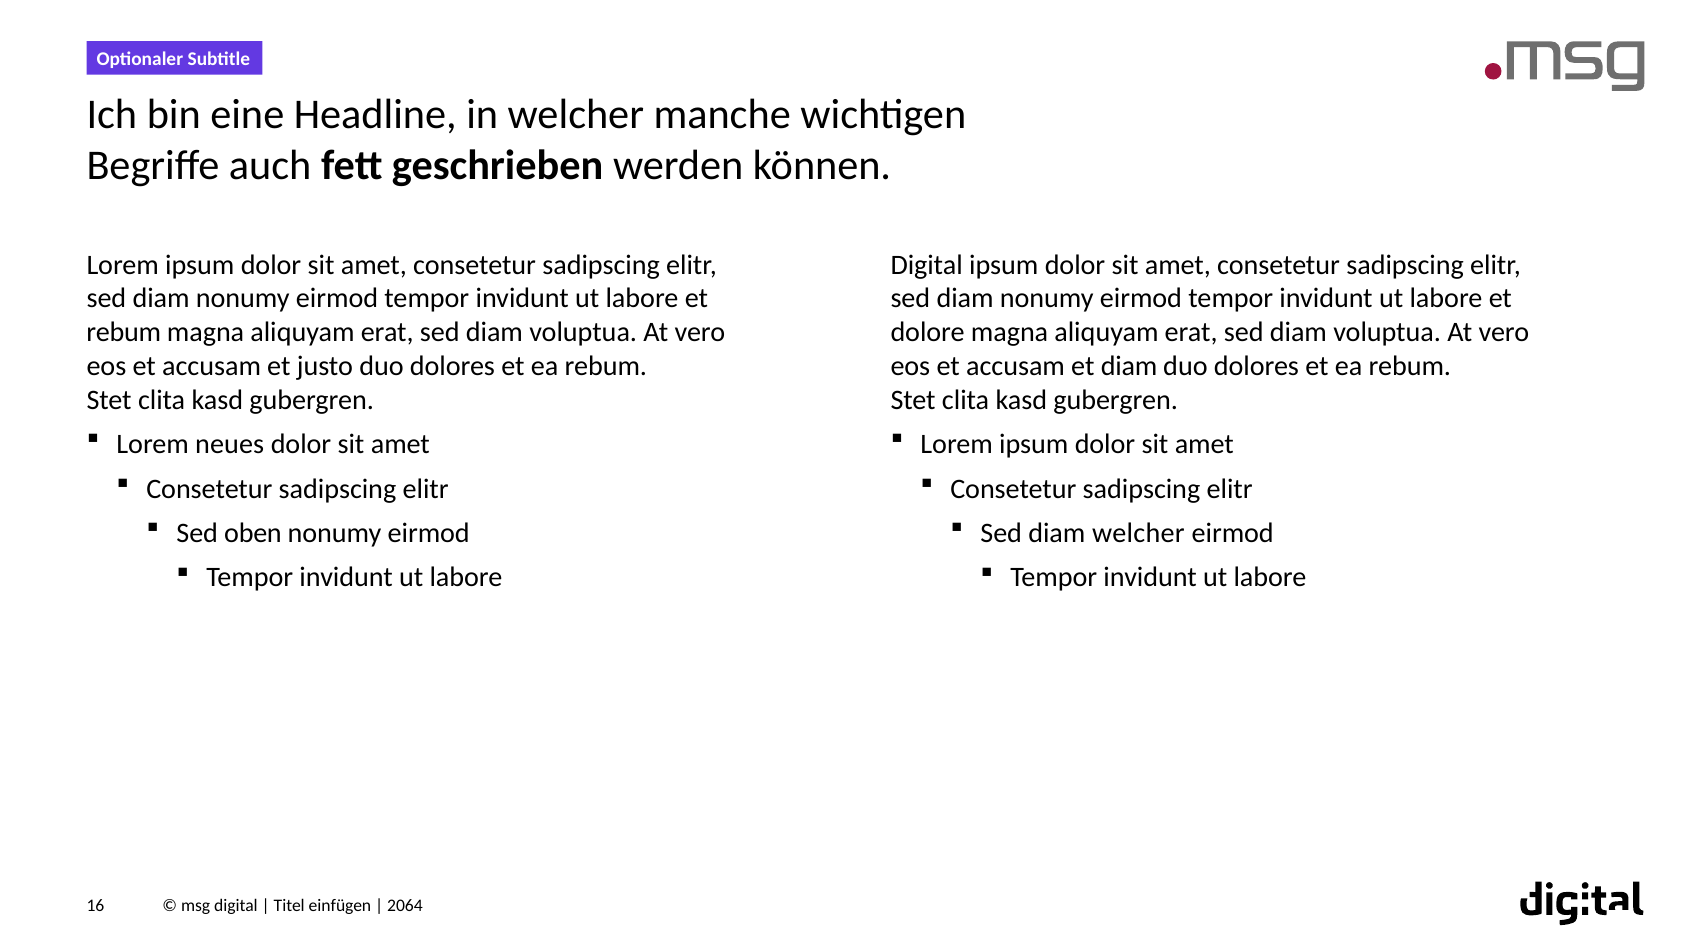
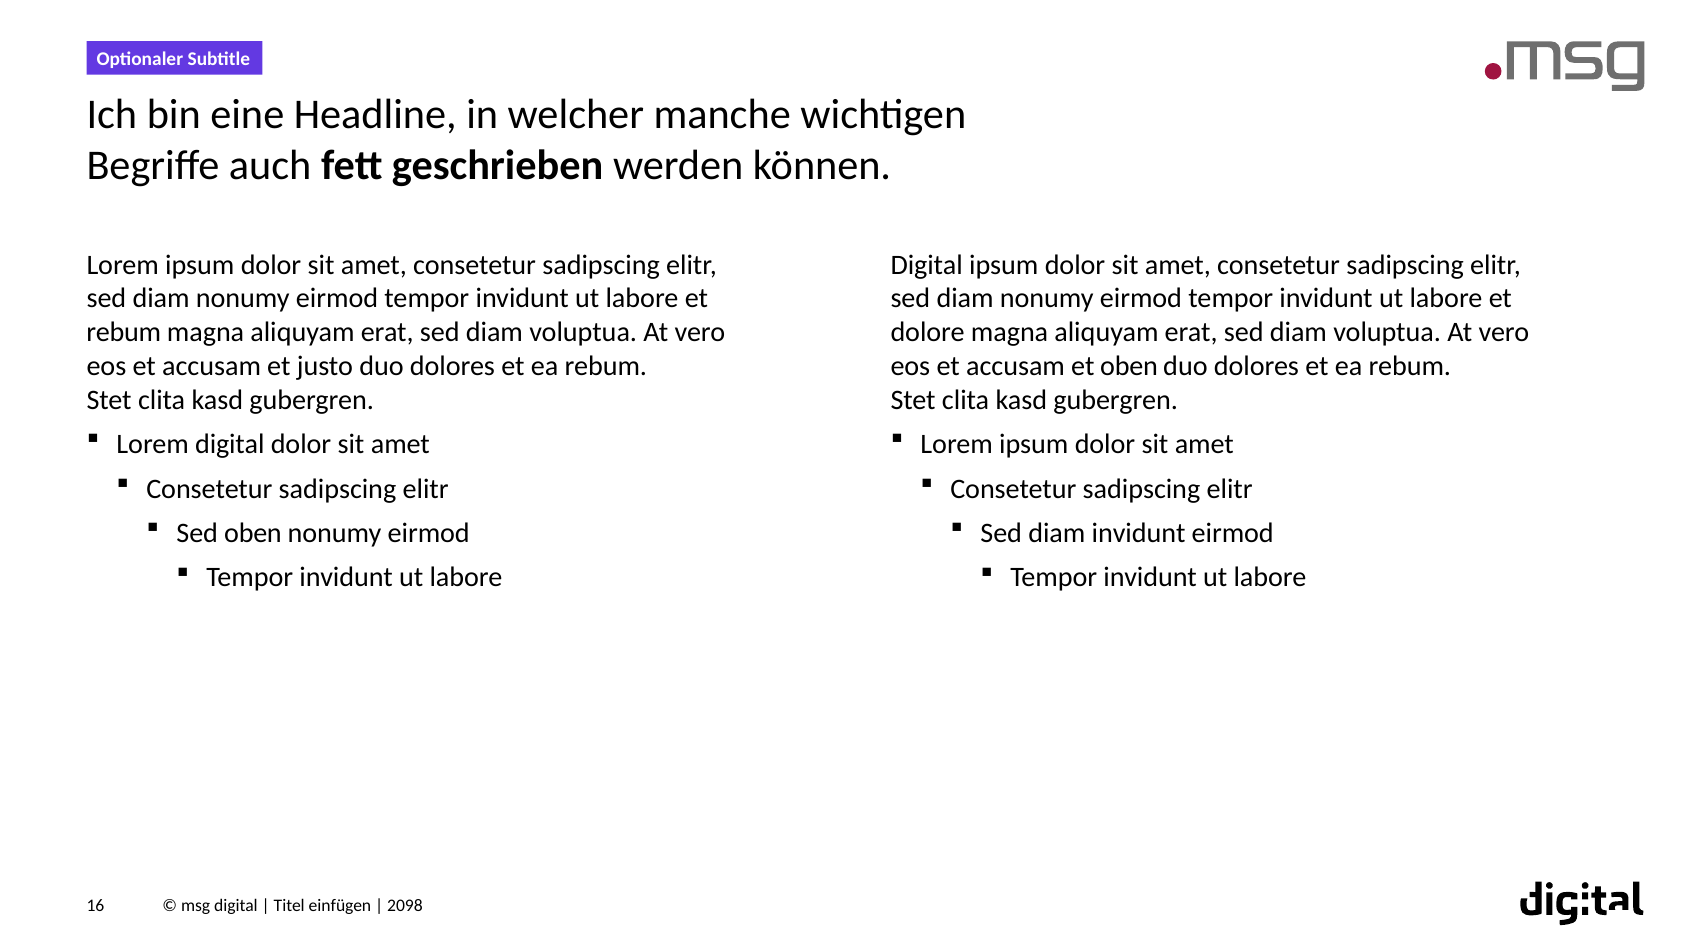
et diam: diam -> oben
Lorem neues: neues -> digital
diam welcher: welcher -> invidunt
2064: 2064 -> 2098
